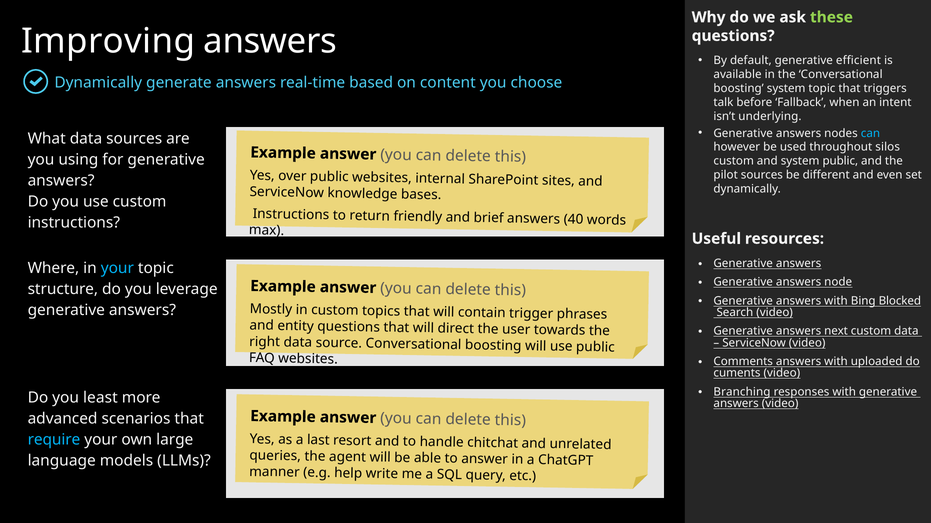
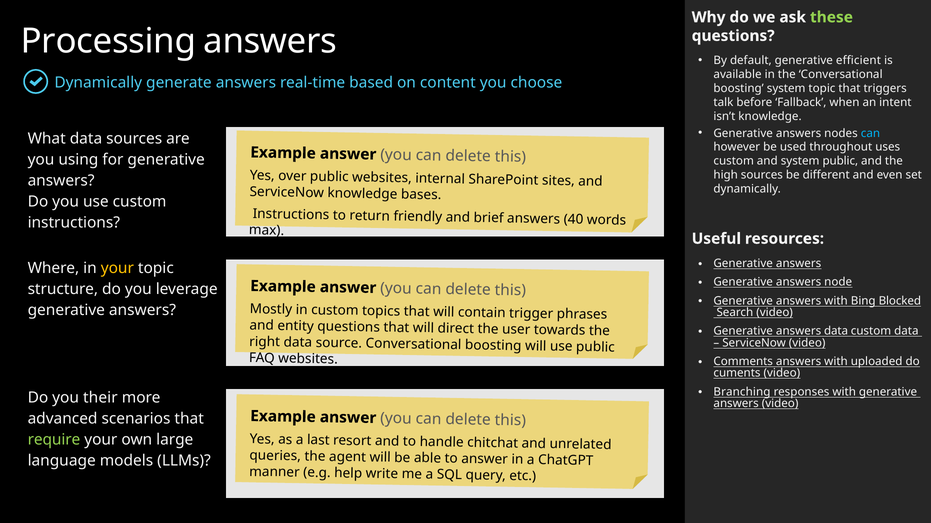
Improving: Improving -> Processing
isn’t underlying: underlying -> knowledge
silos: silos -> uses
pilot: pilot -> high
your at (117, 268) colour: light blue -> yellow
answers next: next -> data
least: least -> their
require colour: light blue -> light green
